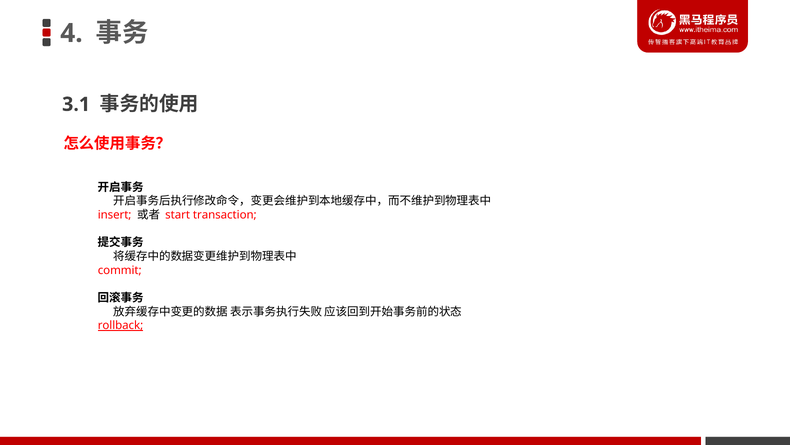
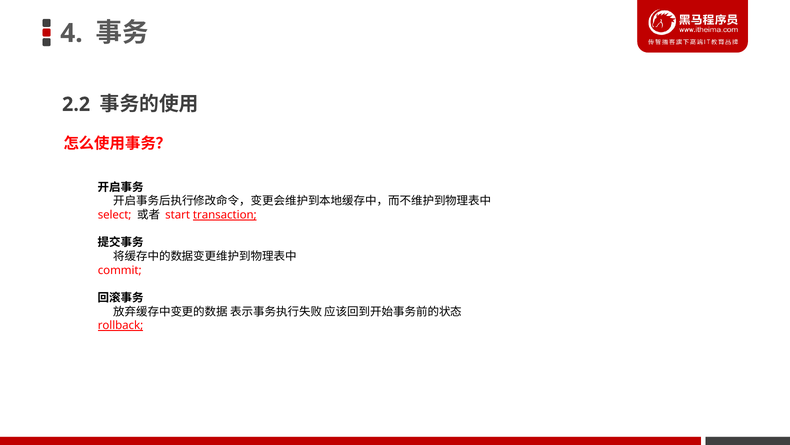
3.1: 3.1 -> 2.2
insert: insert -> select
transaction underline: none -> present
